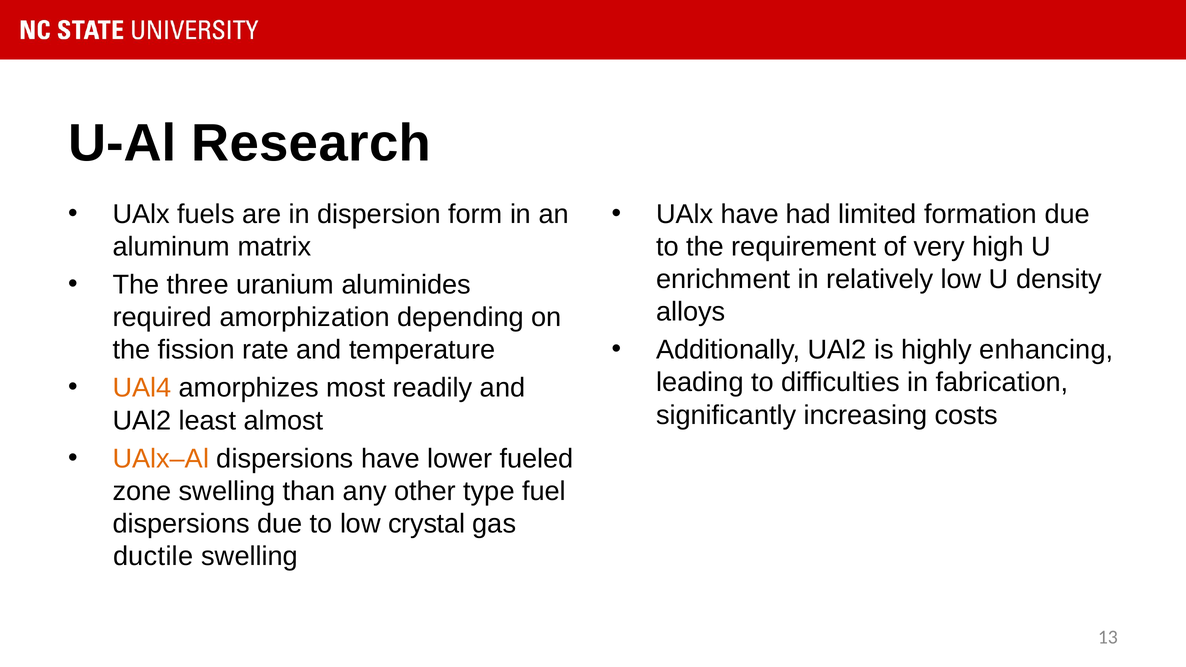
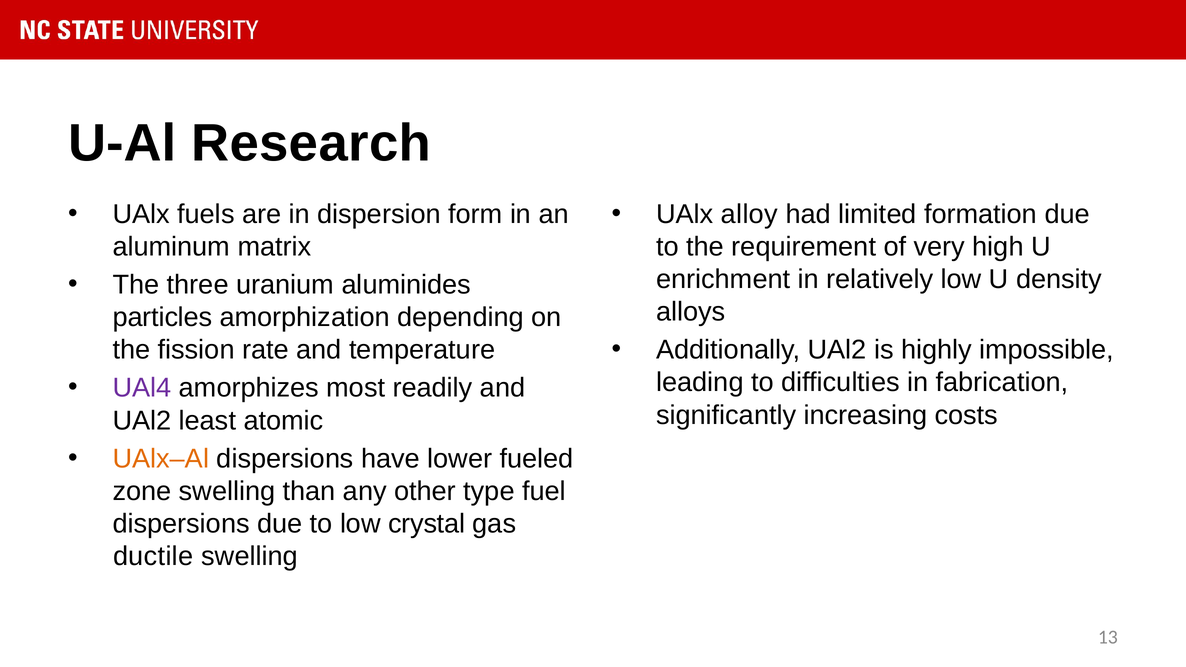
UAlx have: have -> alloy
required: required -> particles
enhancing: enhancing -> impossible
UAl4 colour: orange -> purple
almost: almost -> atomic
